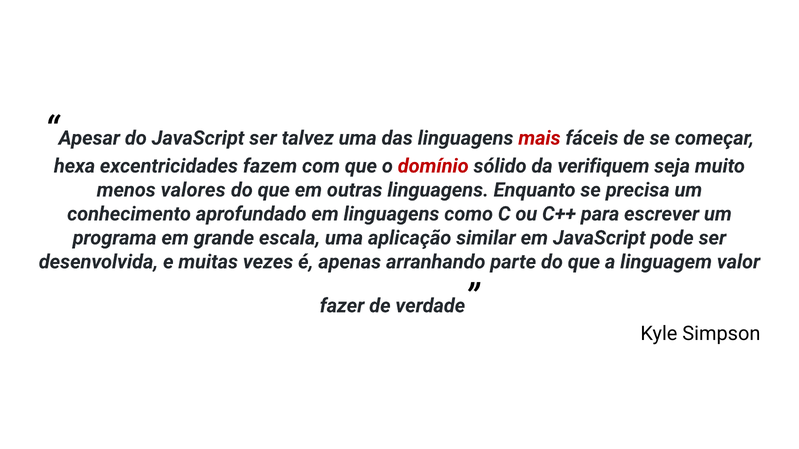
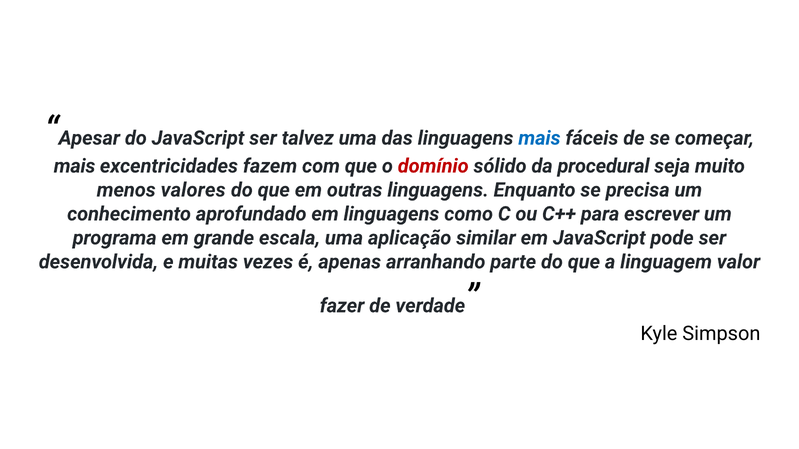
mais at (539, 138) colour: red -> blue
hexa at (75, 166): hexa -> mais
verifiquem: verifiquem -> procedural
